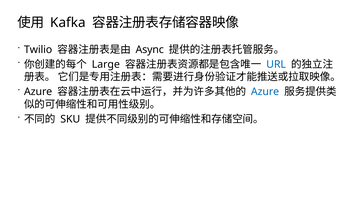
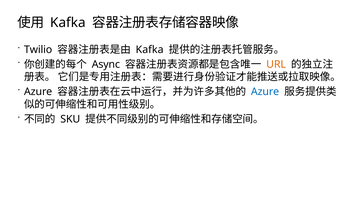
Async at (150, 49): Async -> Kafka
Large: Large -> Async
URL colour: blue -> orange
